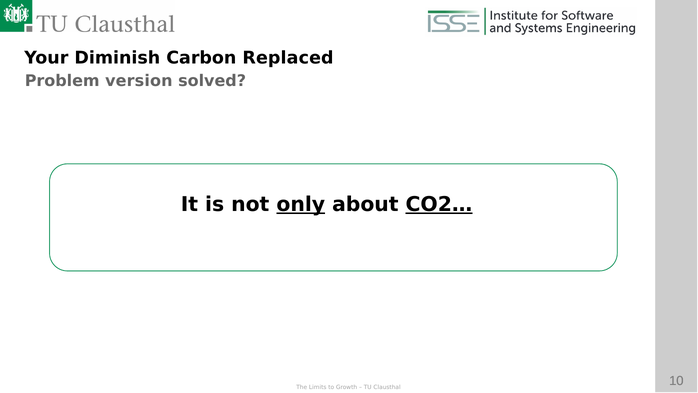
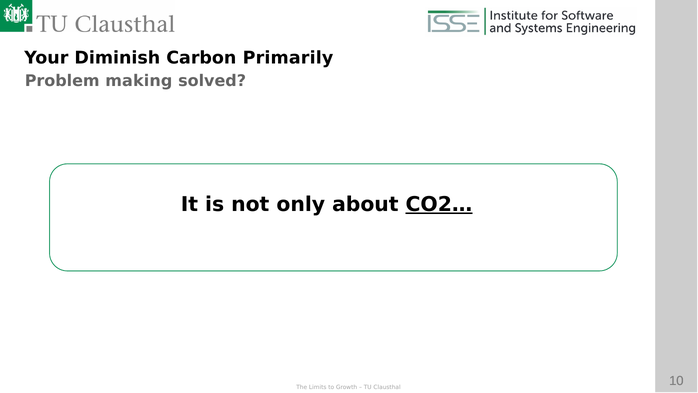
Replaced: Replaced -> Primarily
version: version -> making
only underline: present -> none
